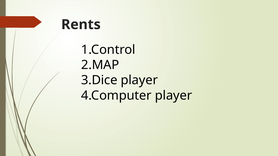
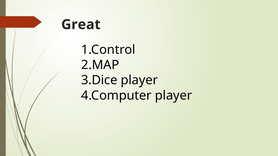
Rents: Rents -> Great
